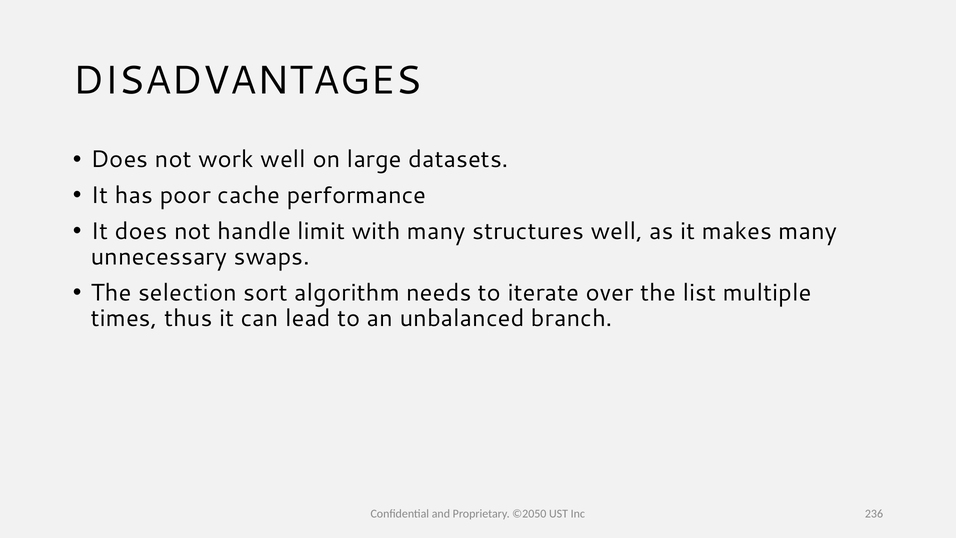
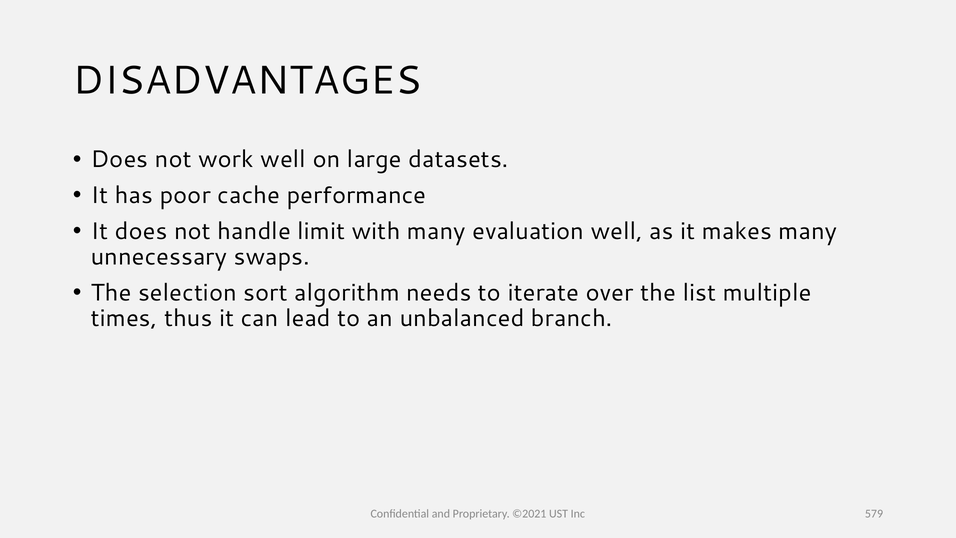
structures: structures -> evaluation
©2050: ©2050 -> ©2021
236: 236 -> 579
